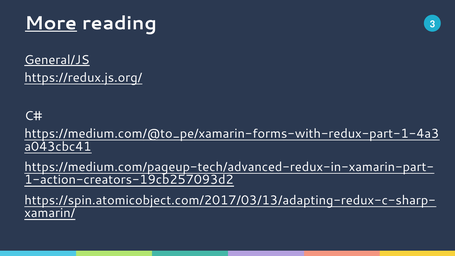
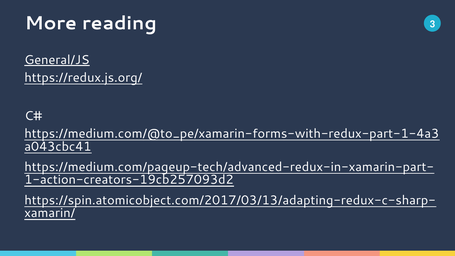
More underline: present -> none
